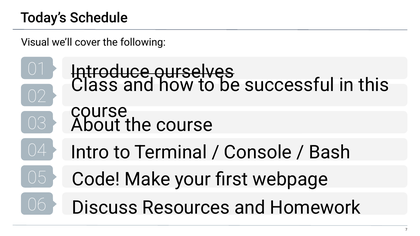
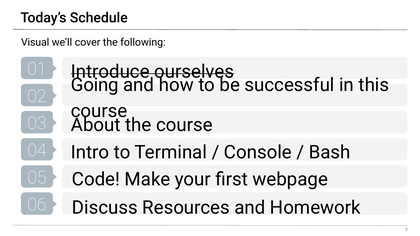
Class: Class -> Going
